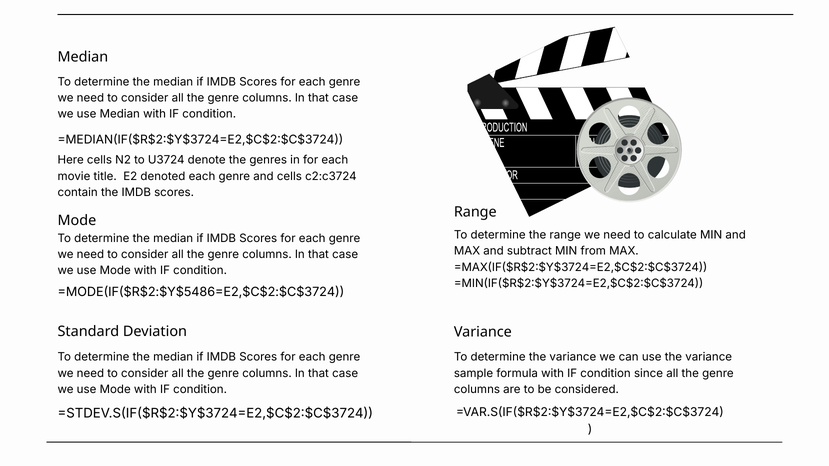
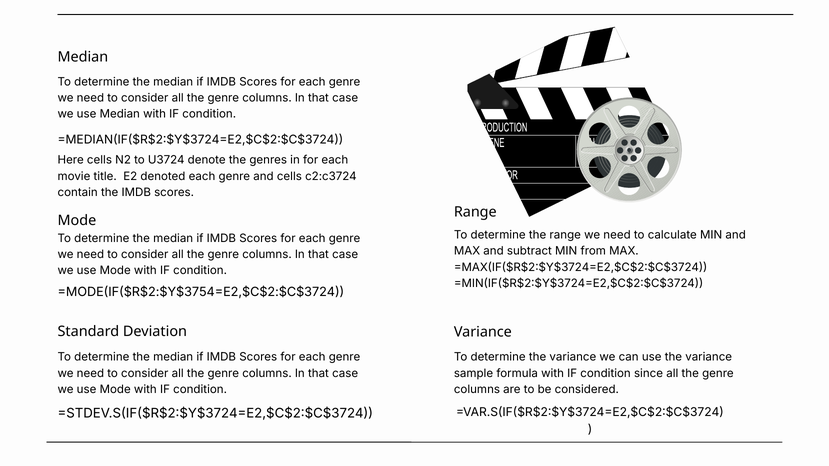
=MODE(IF($R$2:$Y$5486=E2,$C$2:$C$3724: =MODE(IF($R$2:$Y$5486=E2,$C$2:$C$3724 -> =MODE(IF($R$2:$Y$3754=E2,$C$2:$C$3724
